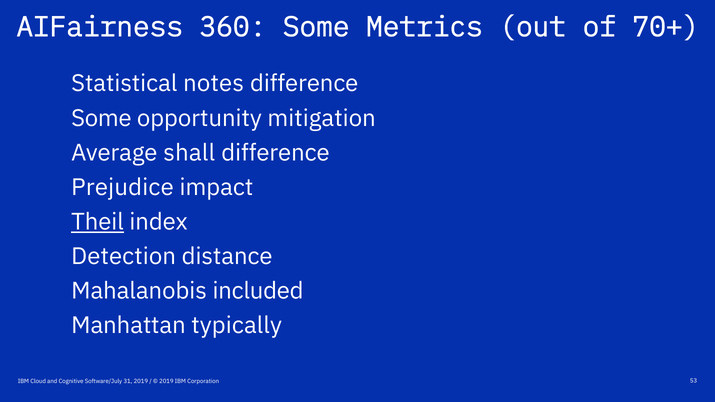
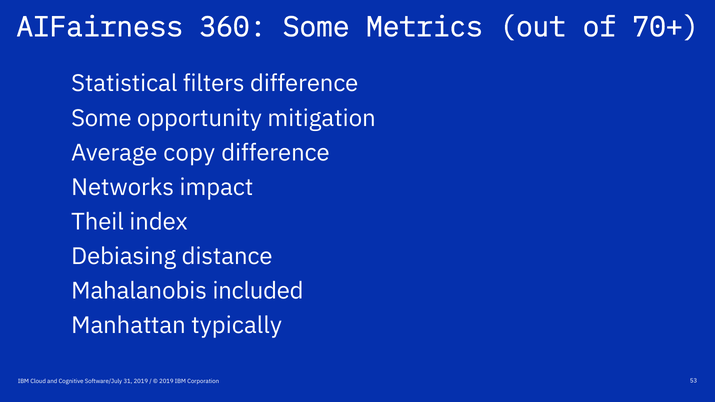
notes: notes -> filters
shall: shall -> copy
Prejudice: Prejudice -> Networks
Theil underline: present -> none
Detection: Detection -> Debiasing
